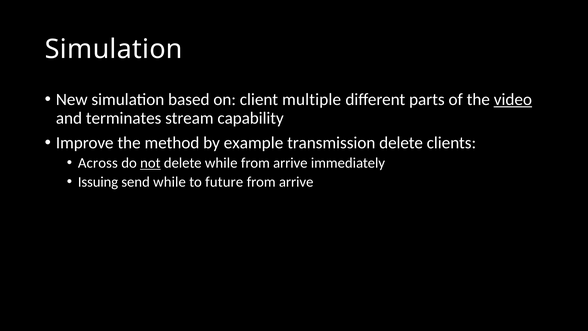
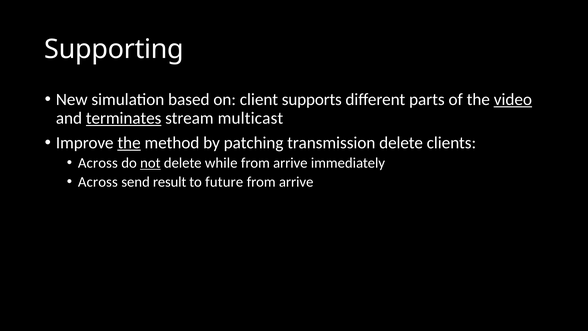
Simulation at (114, 49): Simulation -> Supporting
multiple: multiple -> supports
terminates underline: none -> present
capability: capability -> multicast
the at (129, 143) underline: none -> present
example: example -> patching
Issuing at (98, 182): Issuing -> Across
send while: while -> result
